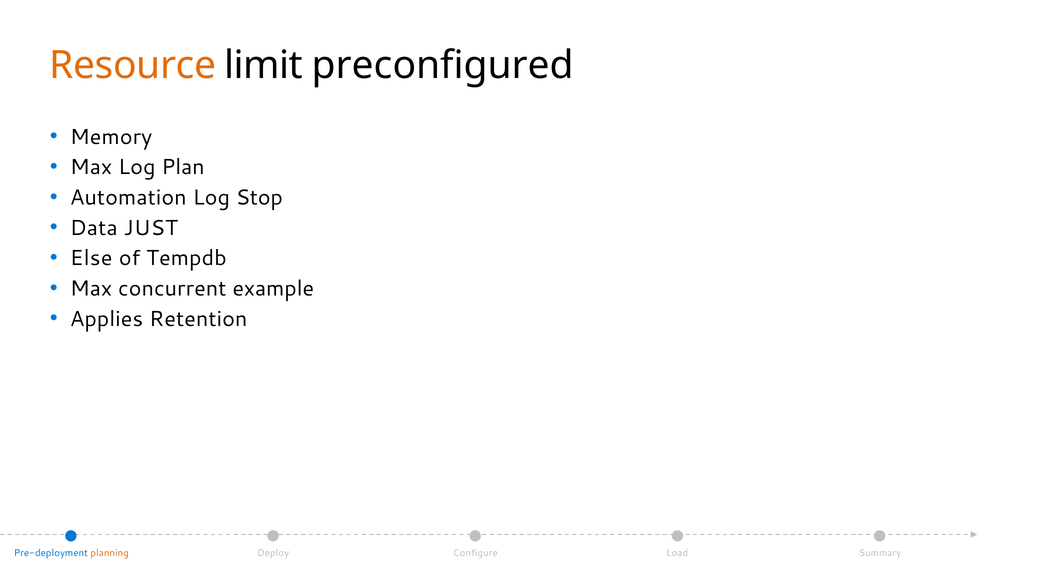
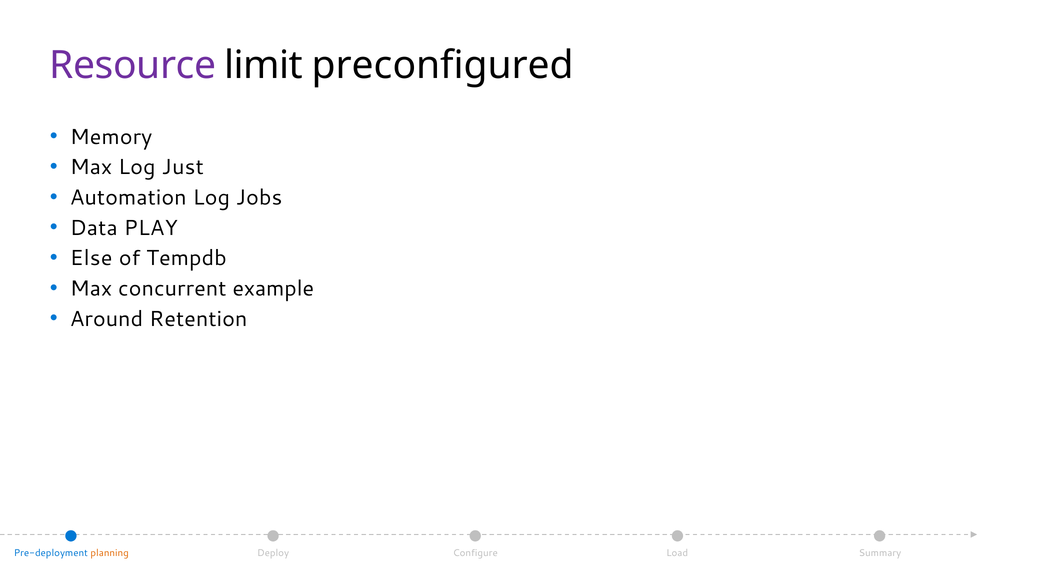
Resource colour: orange -> purple
Plan: Plan -> Just
Stop: Stop -> Jobs
JUST: JUST -> PLAY
Applies: Applies -> Around
